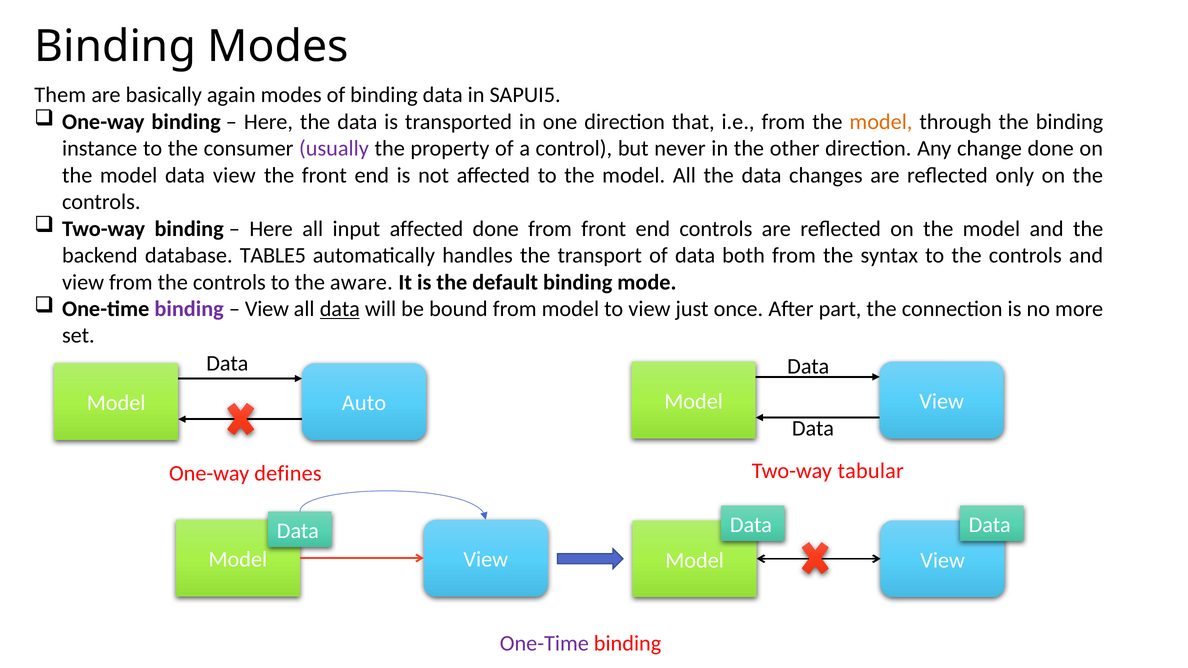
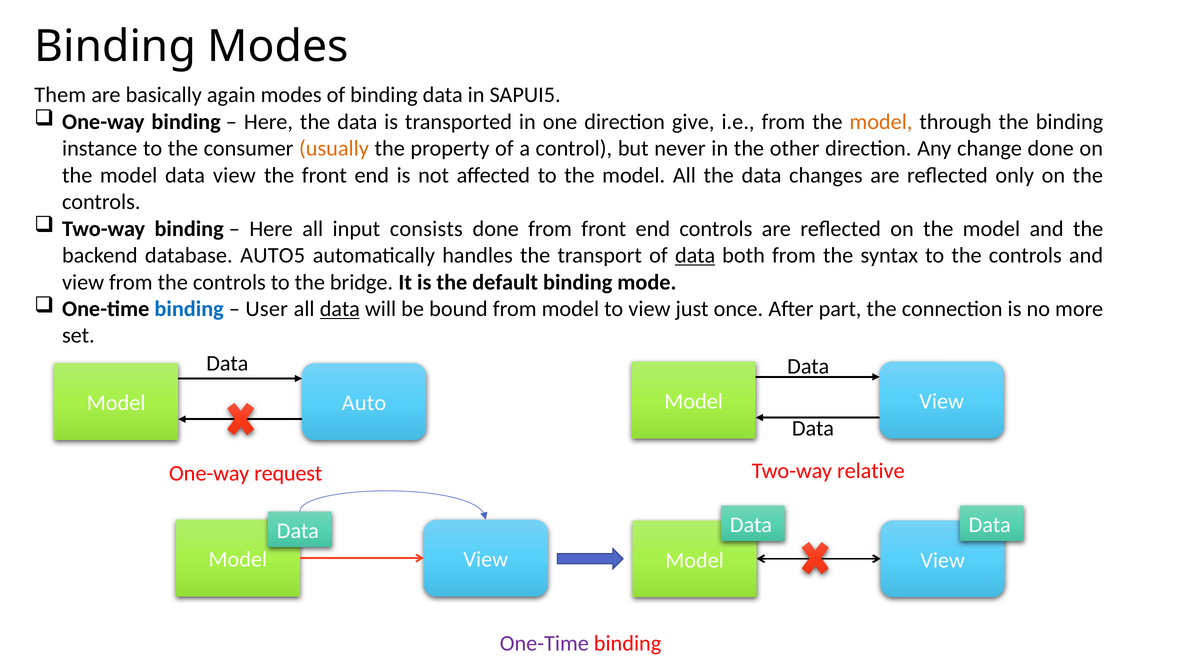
that: that -> give
usually colour: purple -> orange
input affected: affected -> consists
TABLE5: TABLE5 -> AUTO5
data at (695, 256) underline: none -> present
aware: aware -> bridge
binding at (189, 309) colour: purple -> blue
View at (267, 309): View -> User
tabular: tabular -> relative
defines: defines -> request
